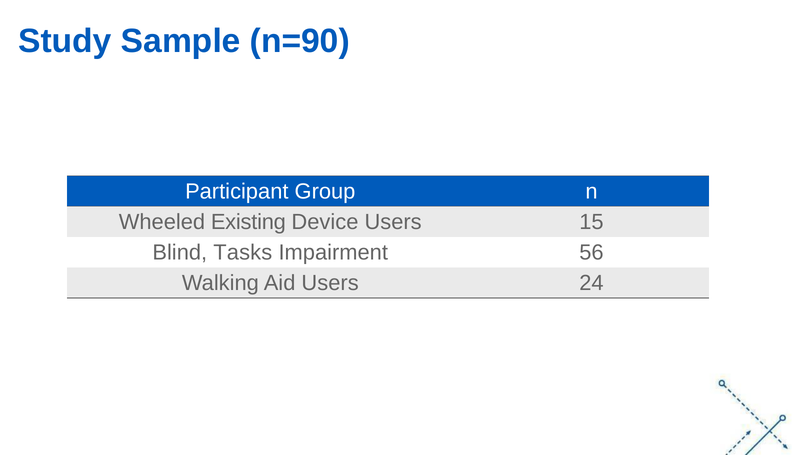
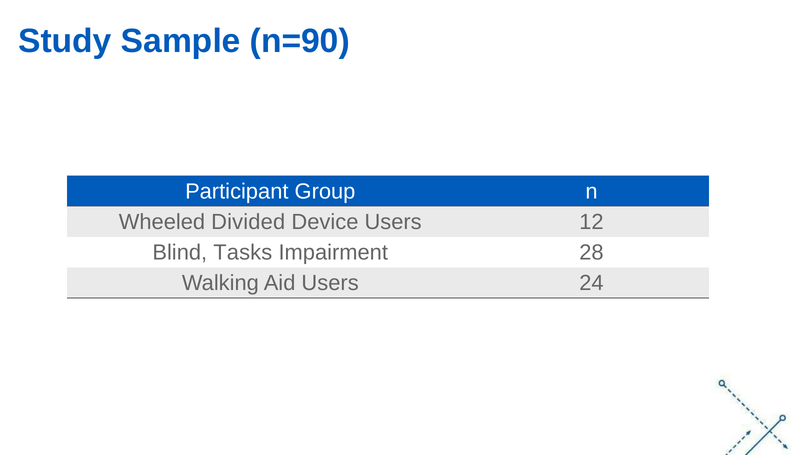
Existing: Existing -> Divided
15: 15 -> 12
56: 56 -> 28
